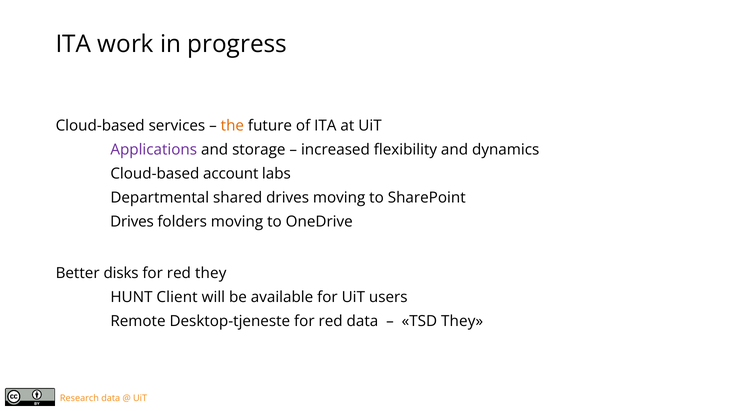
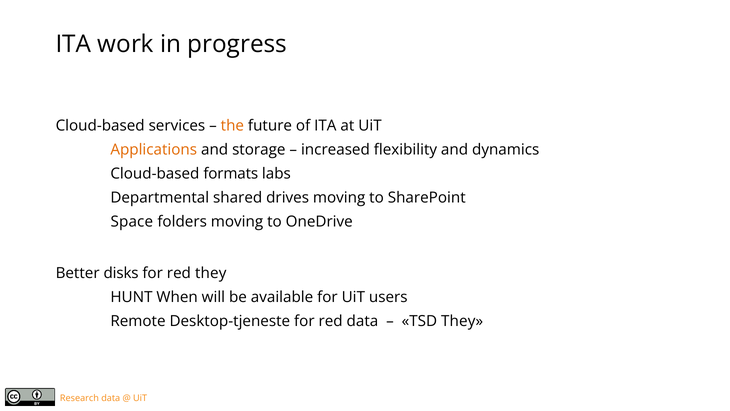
Applications colour: purple -> orange
account: account -> formats
Drives at (132, 222): Drives -> Space
Client: Client -> When
